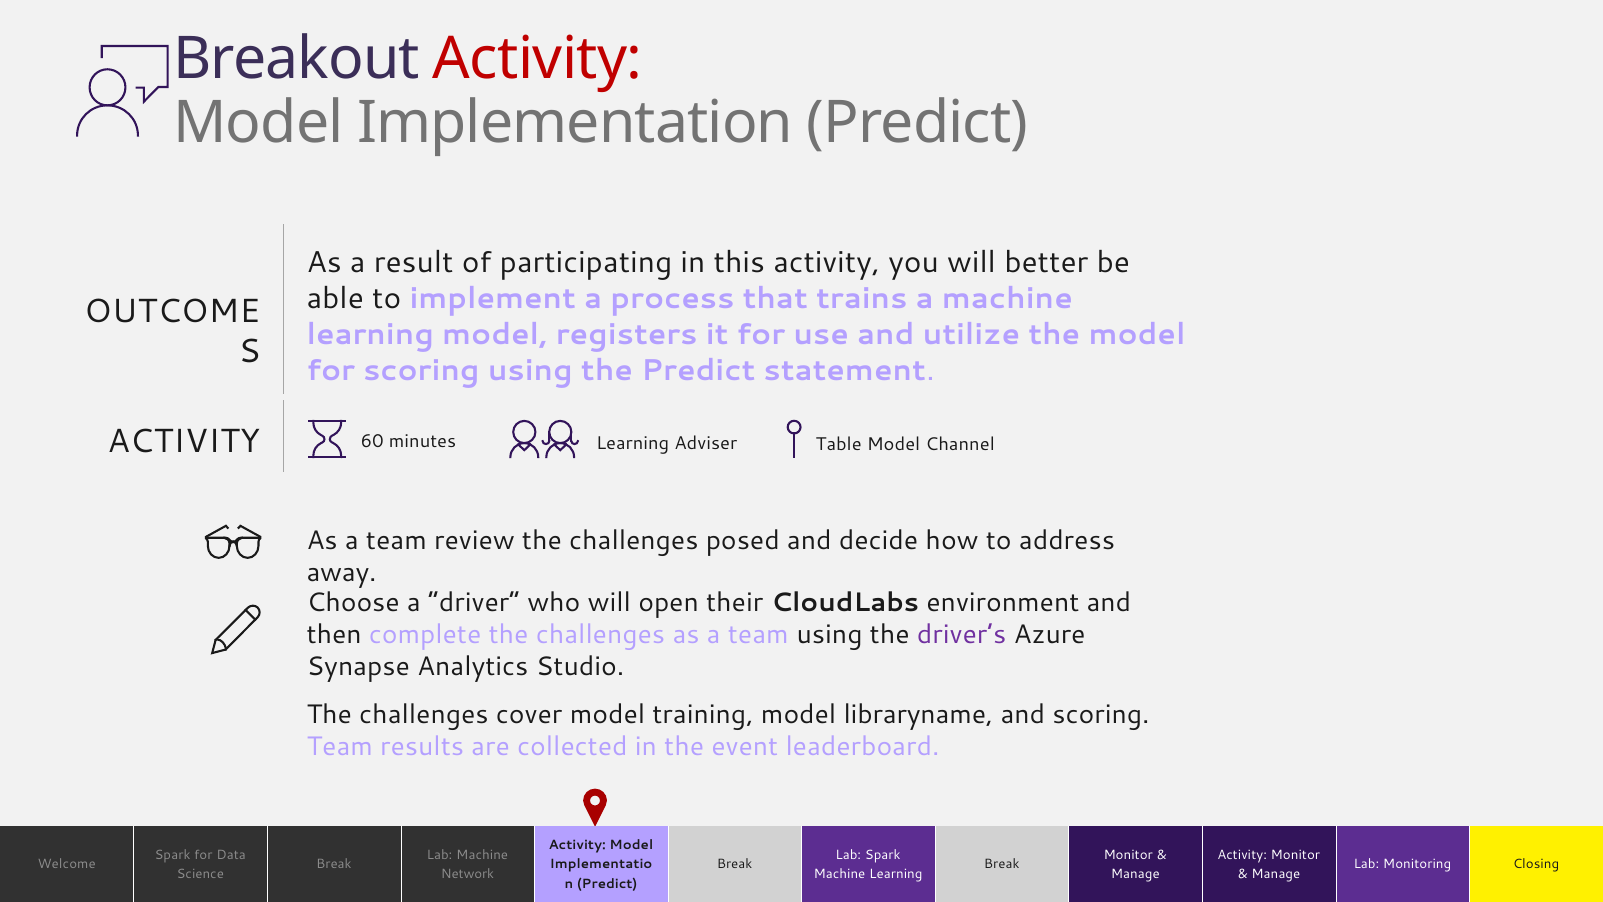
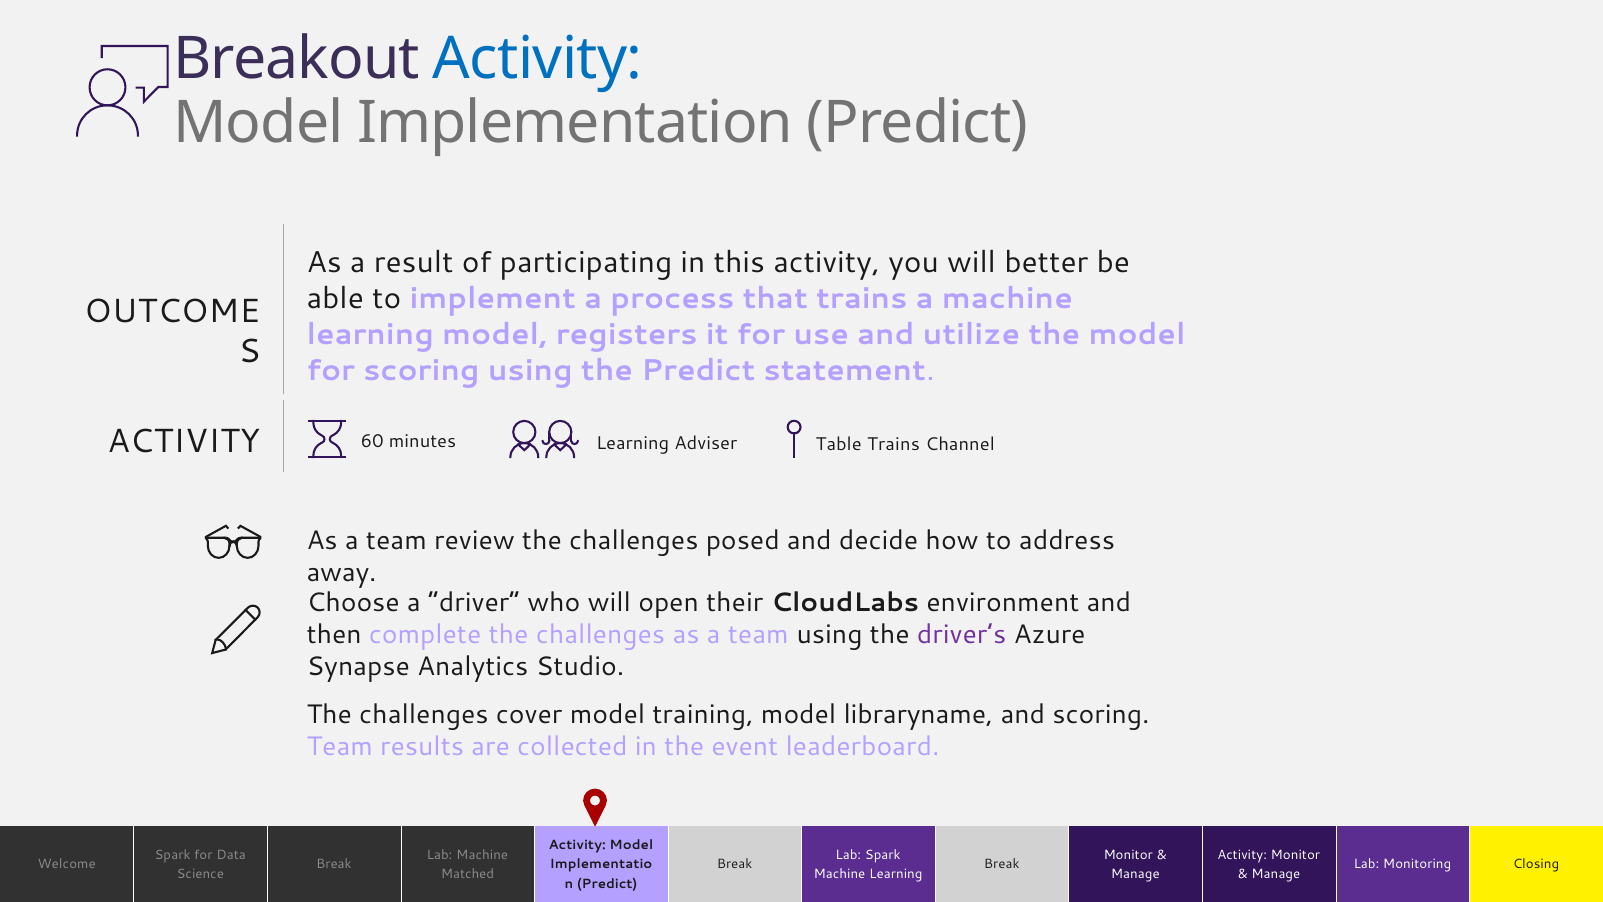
Activity at (538, 60) colour: red -> blue
Table Model: Model -> Trains
Network: Network -> Matched
